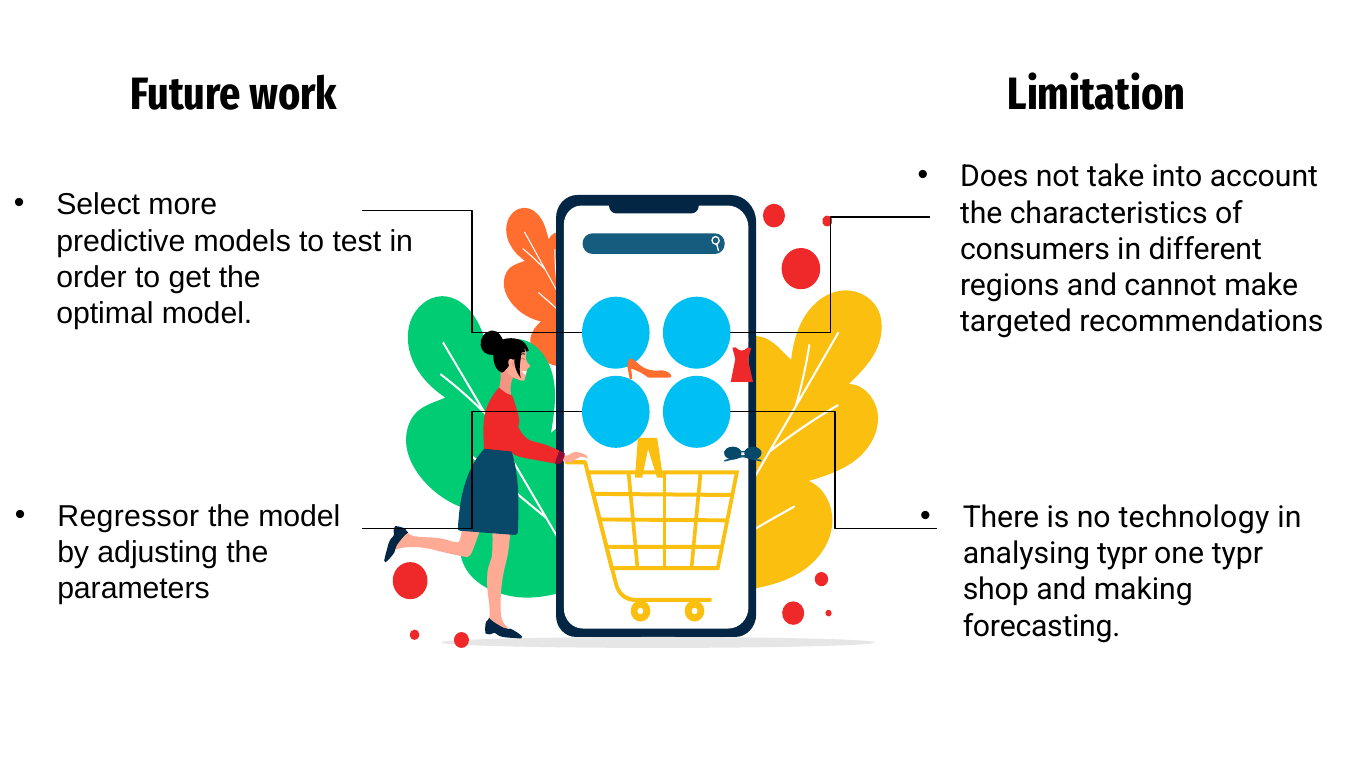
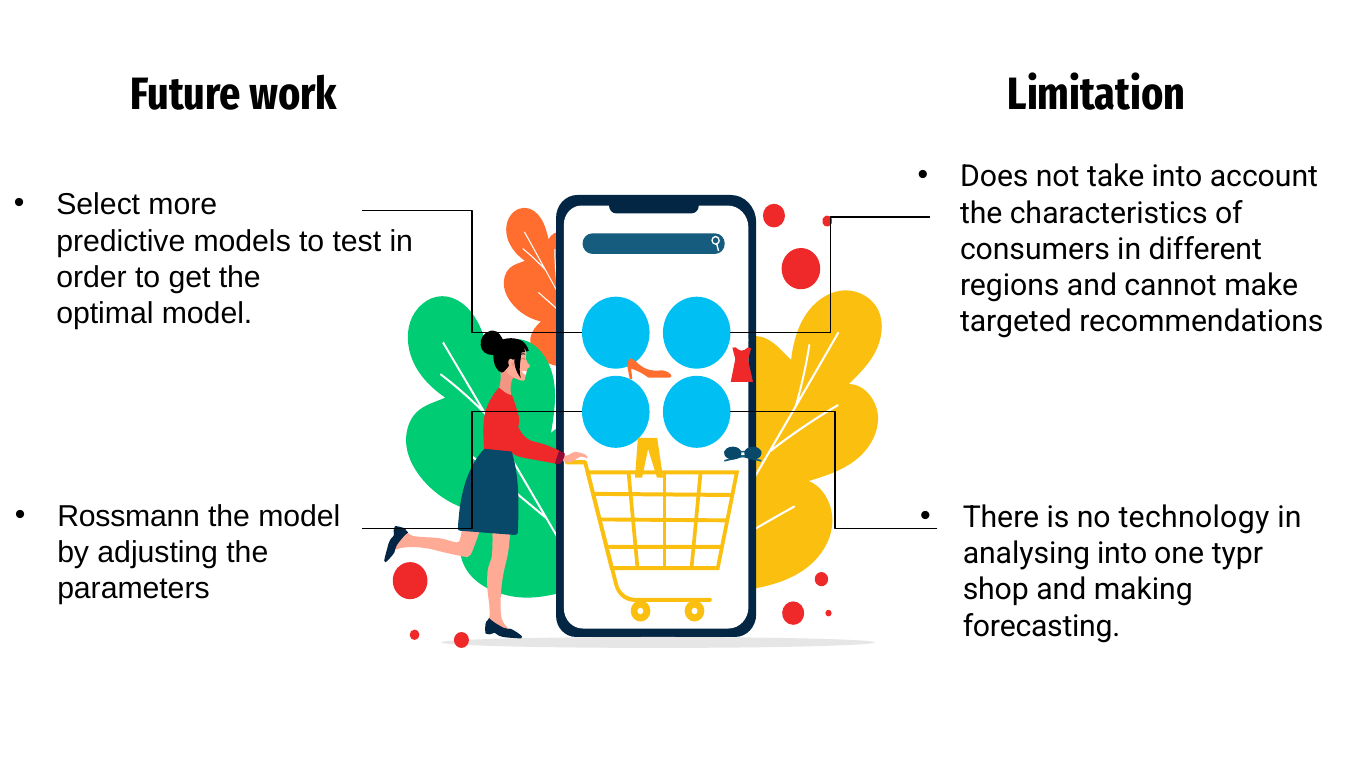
Regressor: Regressor -> Rossmann
analysing typr: typr -> into
